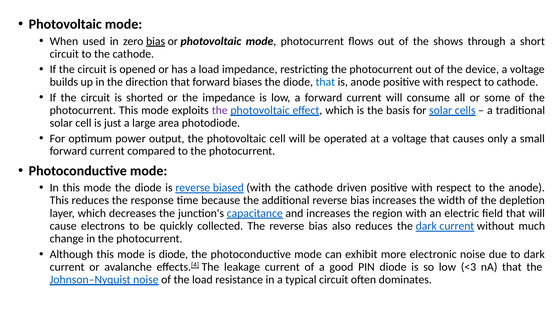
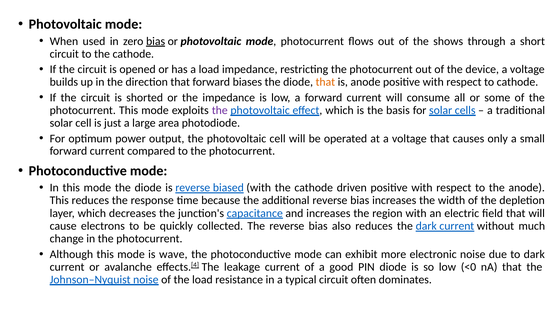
that at (325, 82) colour: blue -> orange
is diode: diode -> wave
<3: <3 -> <0
